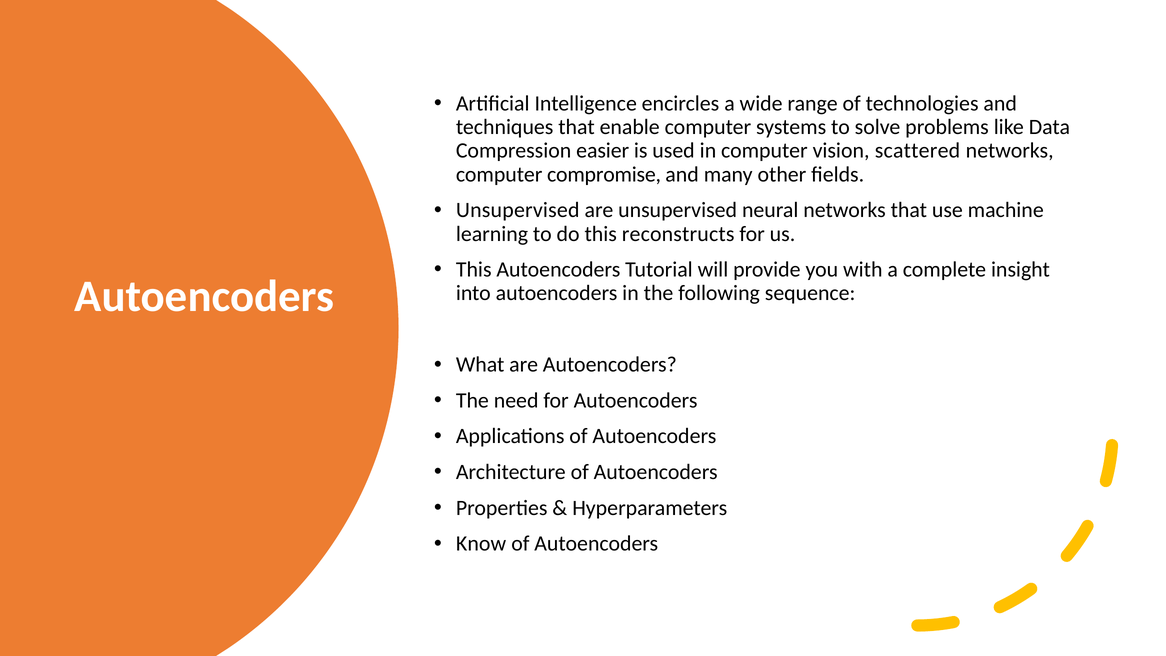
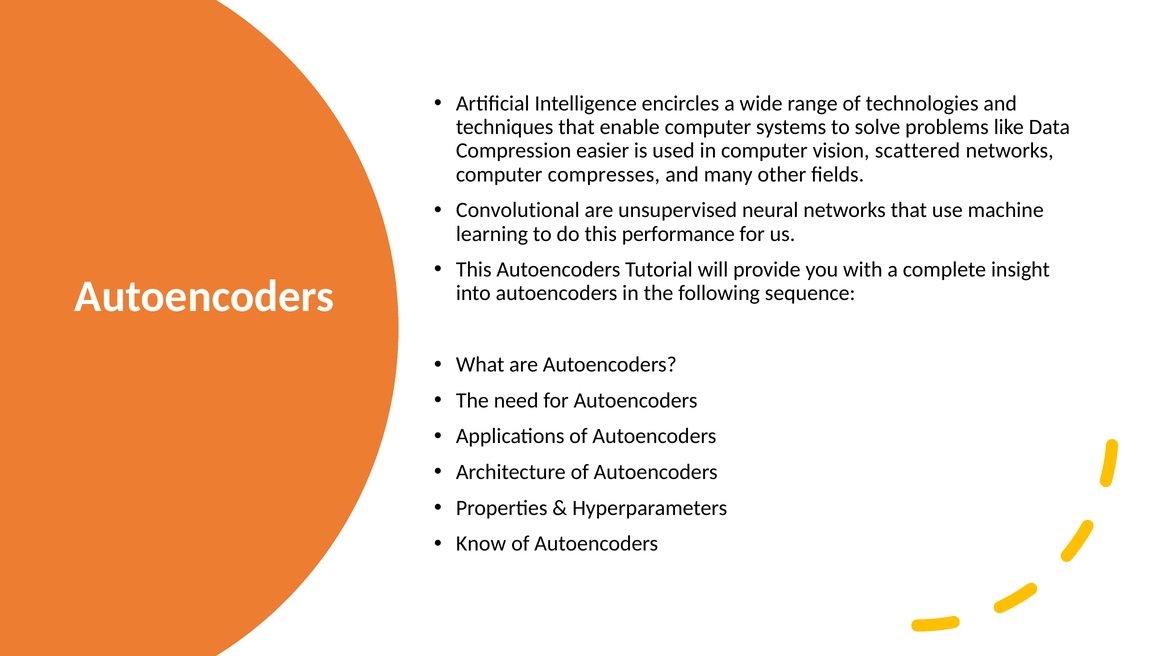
compromise: compromise -> compresses
Unsupervised at (518, 210): Unsupervised -> Convolutional
reconstructs: reconstructs -> performance
